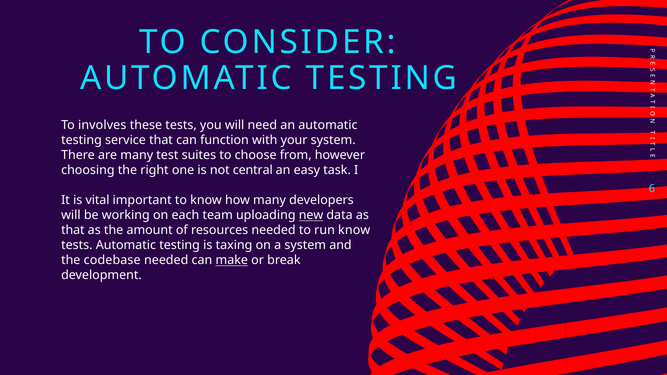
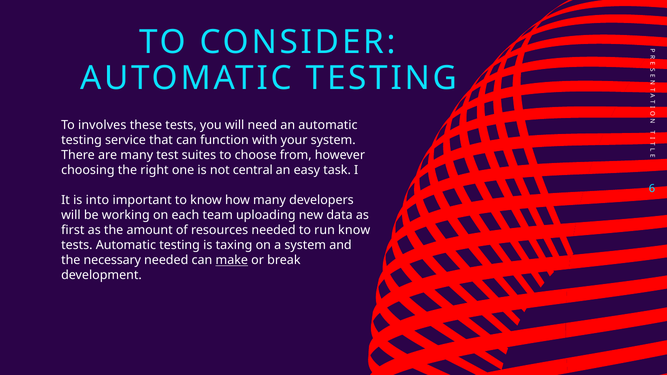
vital: vital -> into
new underline: present -> none
that at (73, 230): that -> first
codebase: codebase -> necessary
